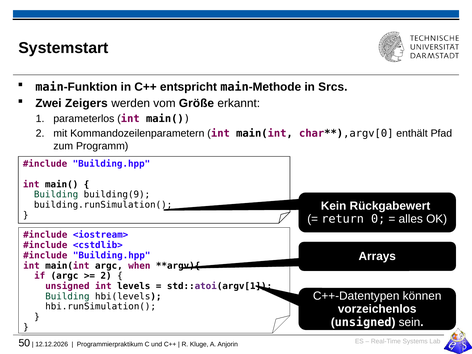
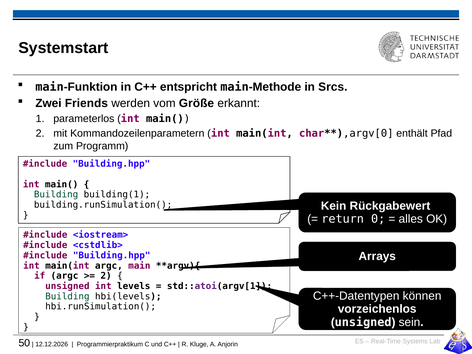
Zeigers: Zeigers -> Friends
building(9: building(9 -> building(1
when: when -> main
